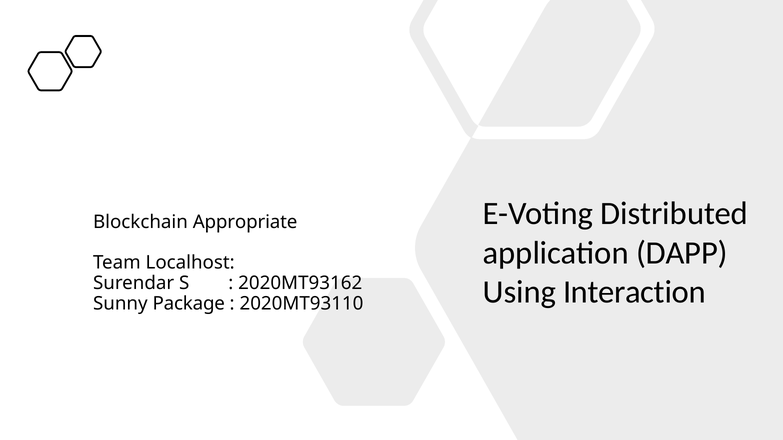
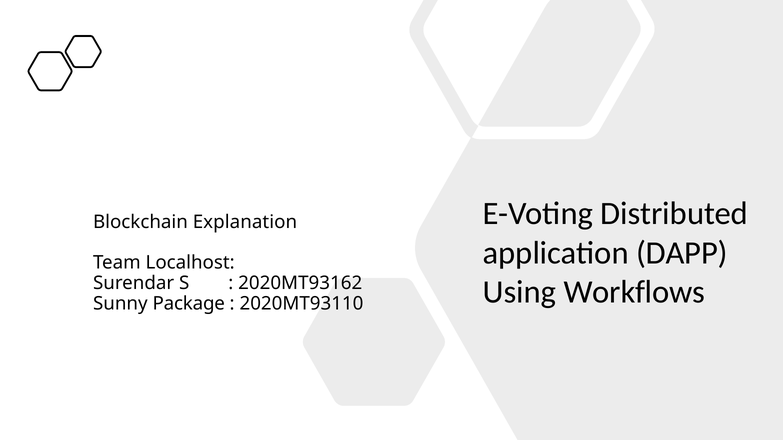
Appropriate: Appropriate -> Explanation
Interaction: Interaction -> Workflows
